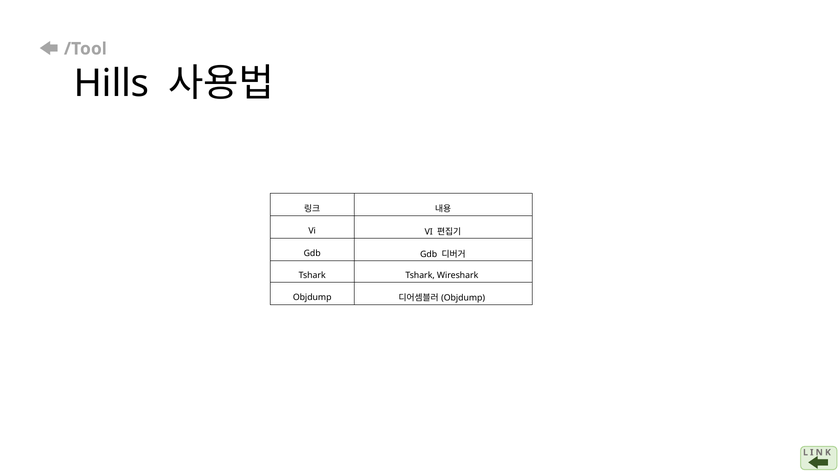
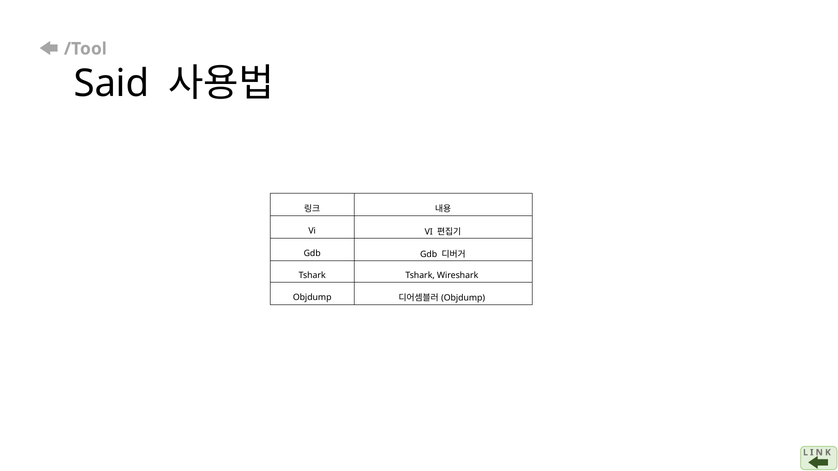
Hills: Hills -> Said
